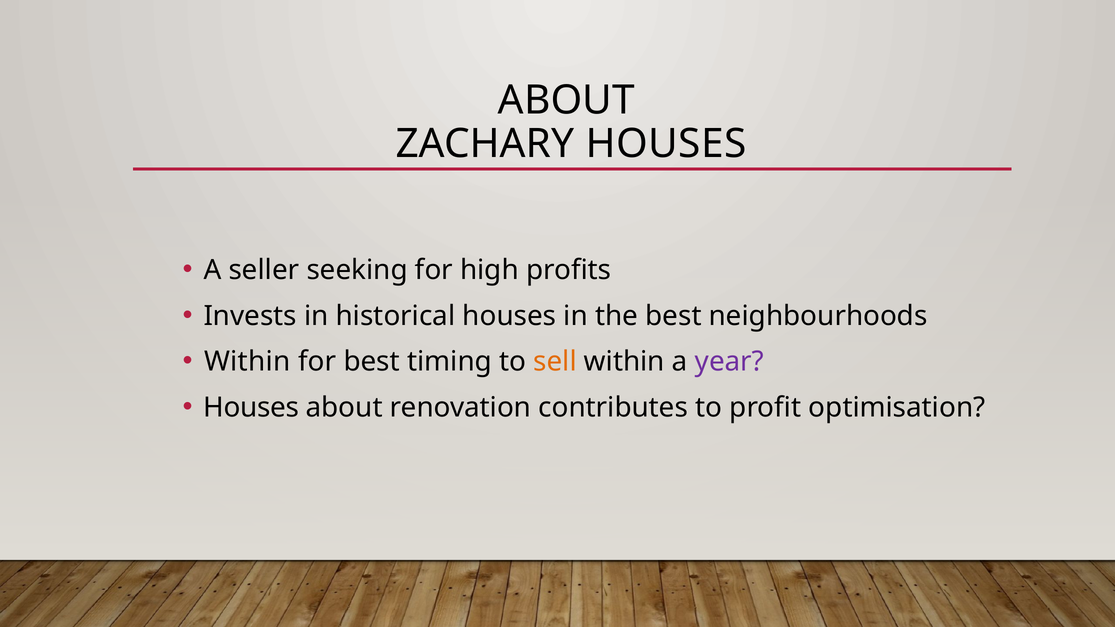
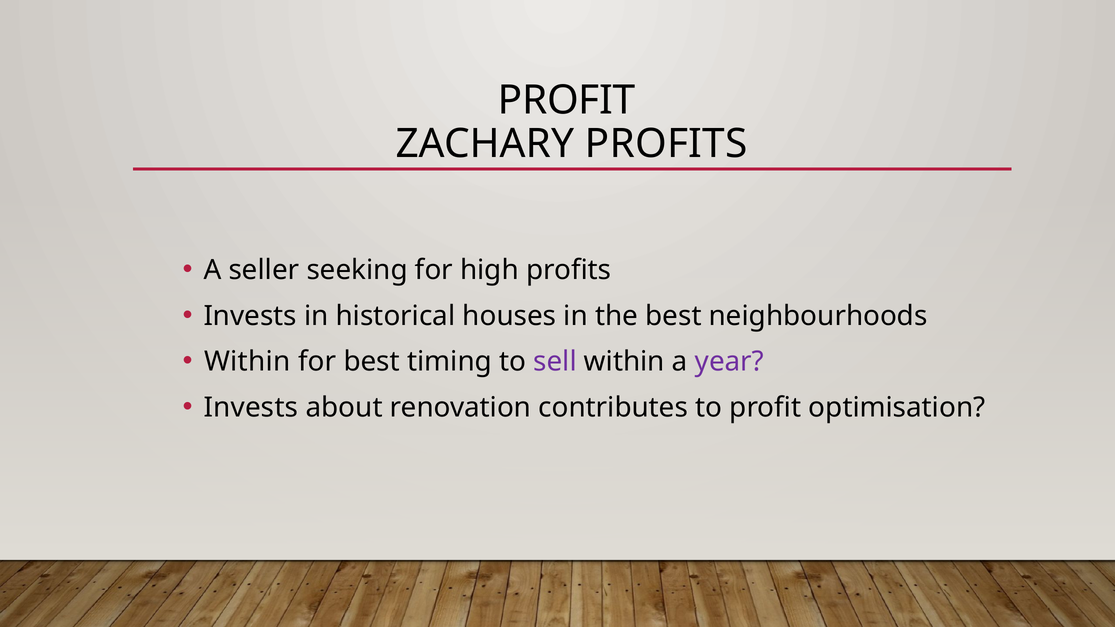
ABOUT at (566, 100): ABOUT -> PROFIT
ZACHARY HOUSES: HOUSES -> PROFITS
sell colour: orange -> purple
Houses at (251, 408): Houses -> Invests
